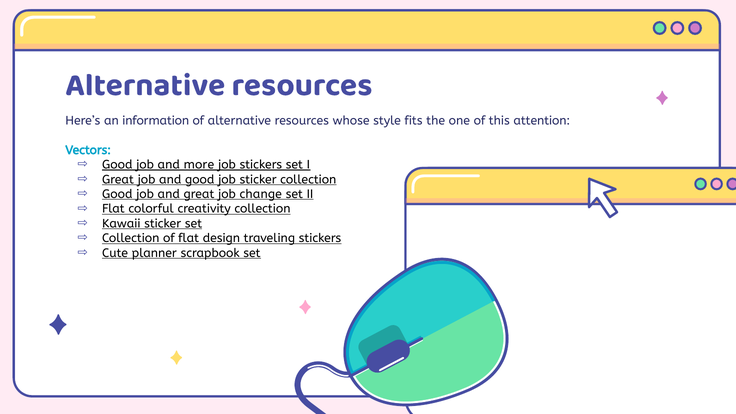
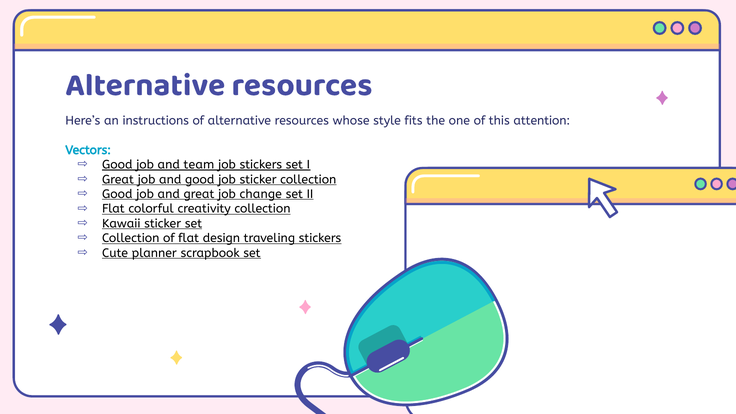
information: information -> instructions
more: more -> team
